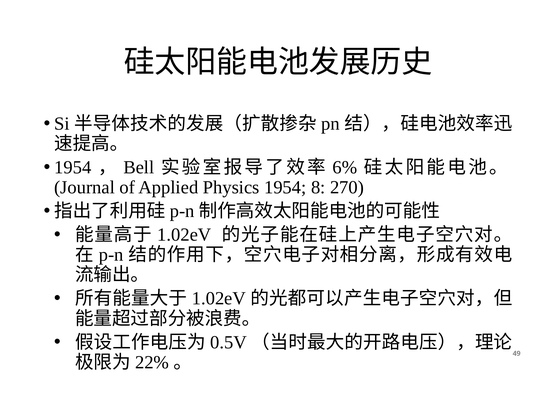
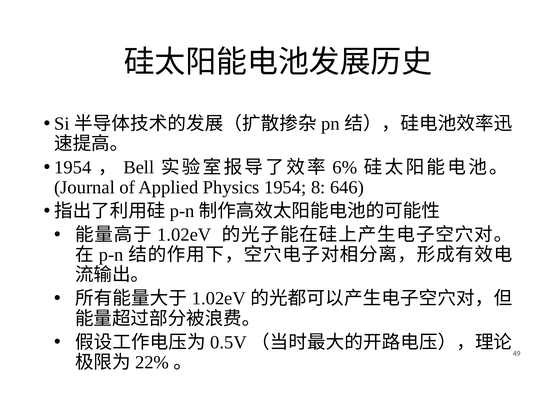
270: 270 -> 646
